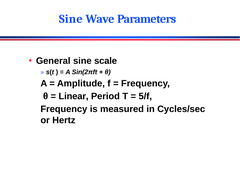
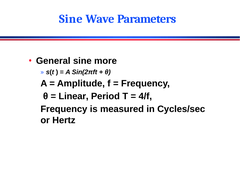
scale: scale -> more
5/f: 5/f -> 4/f
